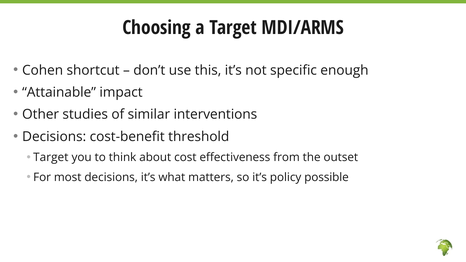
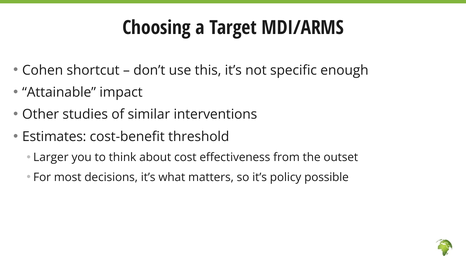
Decisions at (54, 137): Decisions -> Estimates
Target at (51, 158): Target -> Larger
